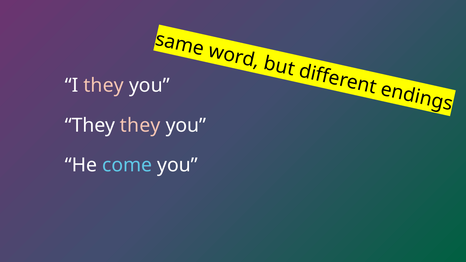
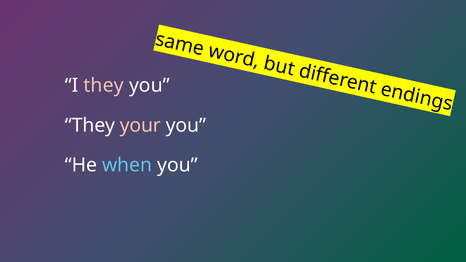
They they: they -> your
come: come -> when
